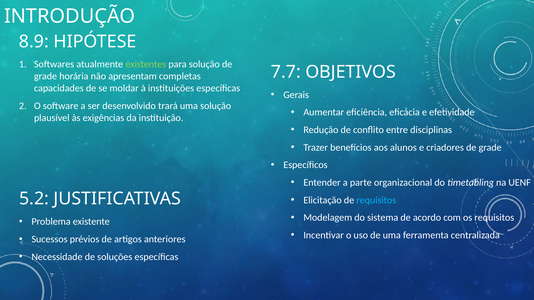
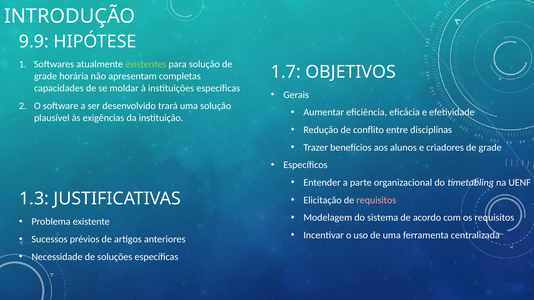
8.9: 8.9 -> 9.9
7.7: 7.7 -> 1.7
5.2: 5.2 -> 1.3
requisitos at (376, 200) colour: light blue -> pink
